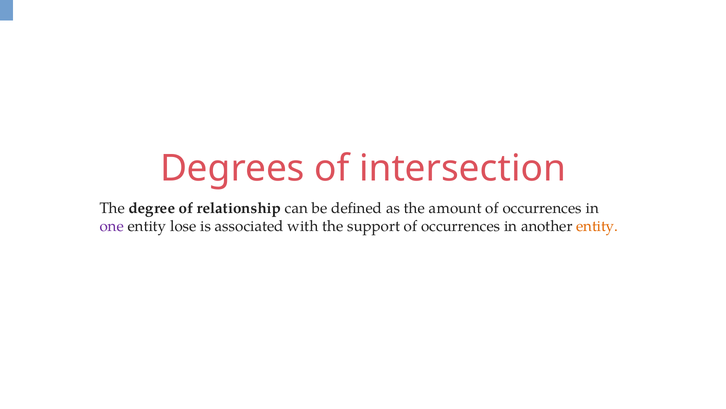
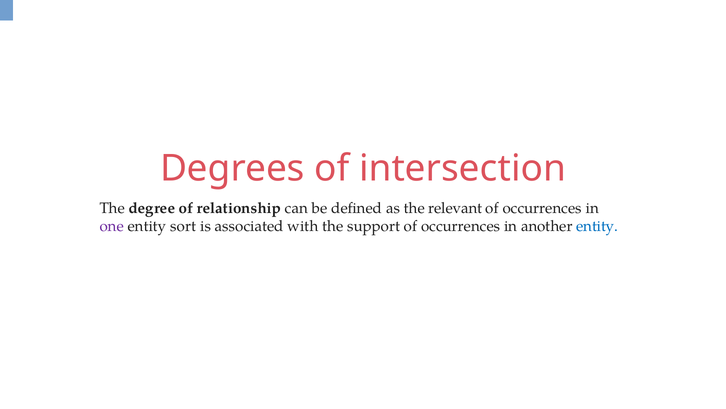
amount: amount -> relevant
lose: lose -> sort
entity at (597, 226) colour: orange -> blue
